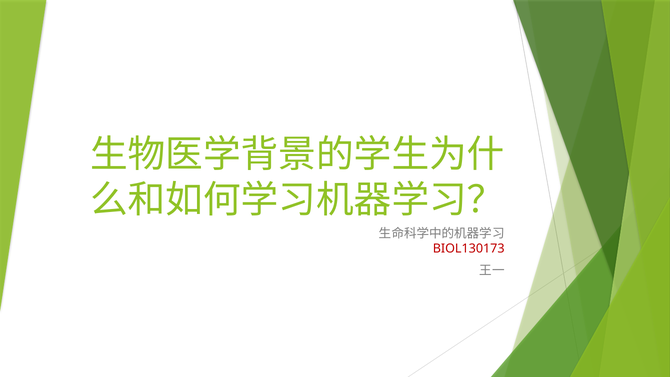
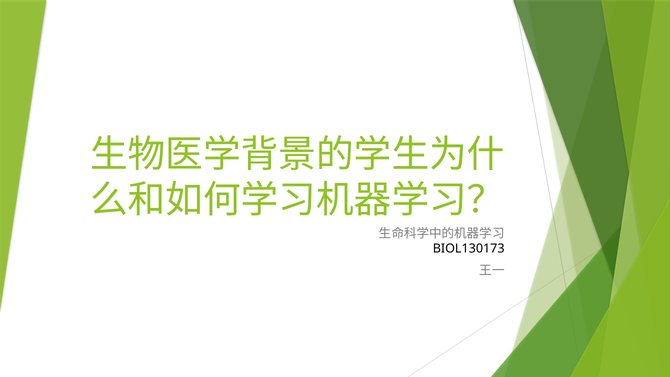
BIOL130173 colour: red -> black
